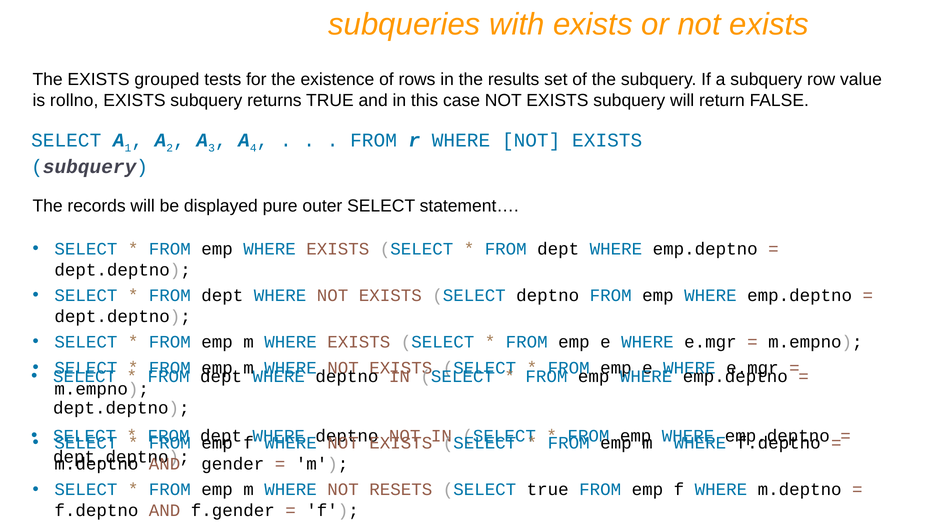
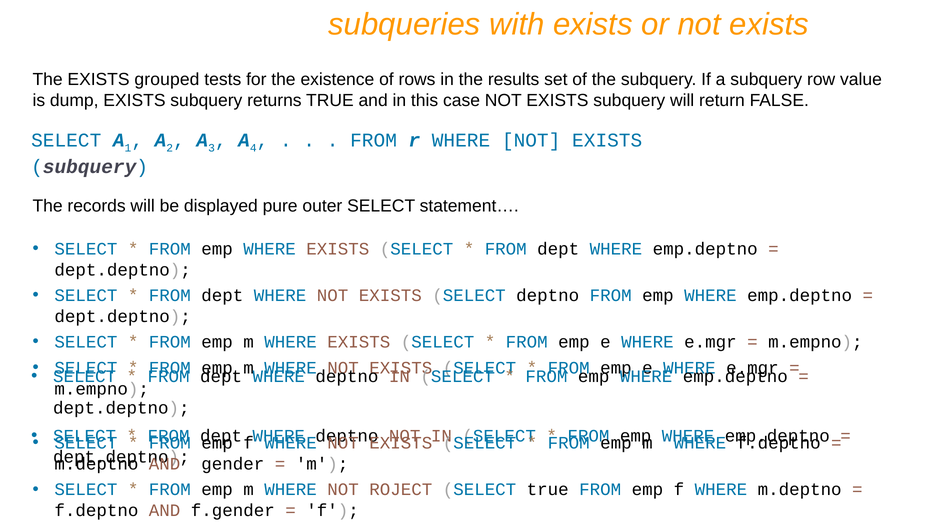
rollno: rollno -> dump
RESETS: RESETS -> ROJECT
